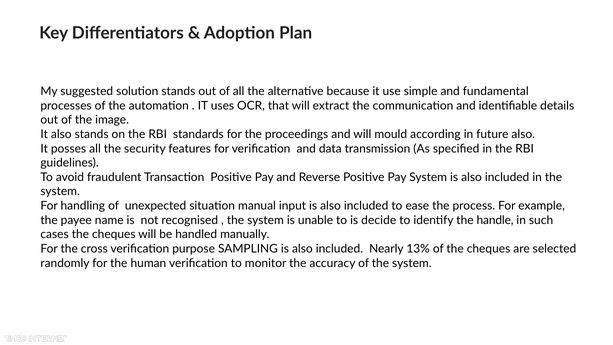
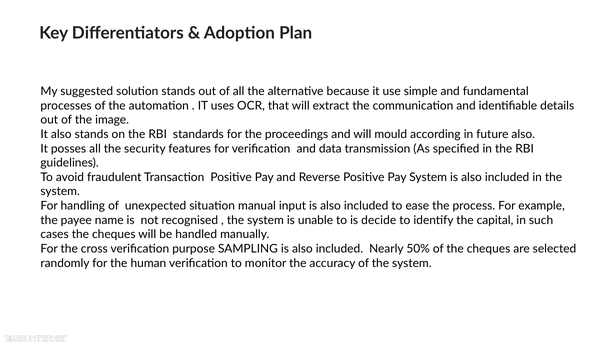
handle: handle -> capital
13%: 13% -> 50%
